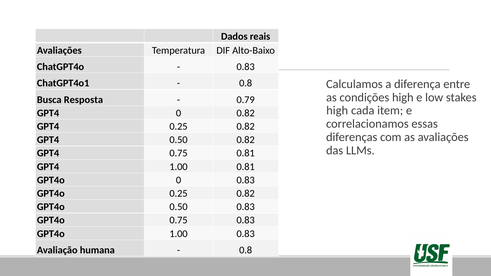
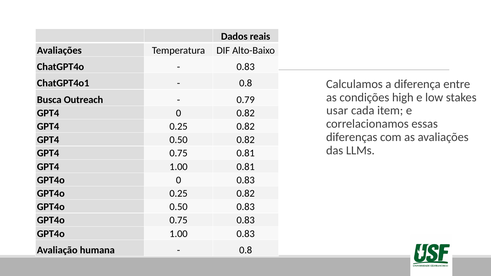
Resposta: Resposta -> Outreach
high at (337, 111): high -> usar
